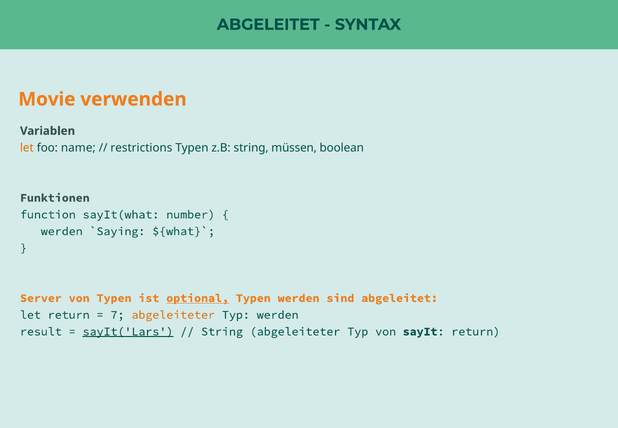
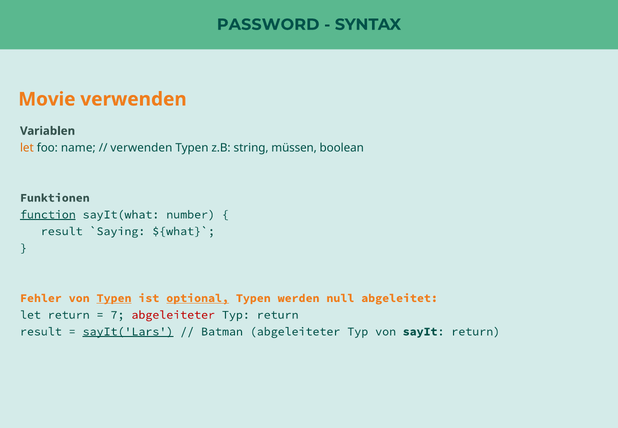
ABGELEITET at (268, 25): ABGELEITET -> PASSWORD
restrictions at (141, 148): restrictions -> verwenden
function underline: none -> present
werden at (62, 231): werden -> result
Server: Server -> Fehler
Typen at (114, 298) underline: none -> present
sind: sind -> null
abgeleiteter at (173, 315) colour: orange -> red
Typ werden: werden -> return
String at (222, 331): String -> Batman
